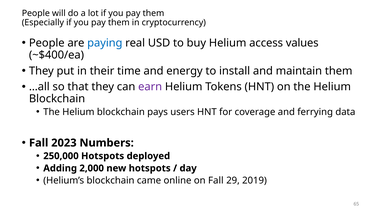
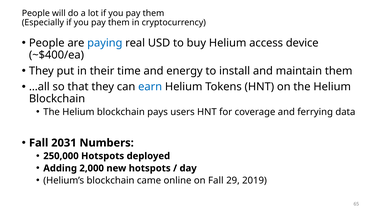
values: values -> device
earn colour: purple -> blue
2023: 2023 -> 2031
